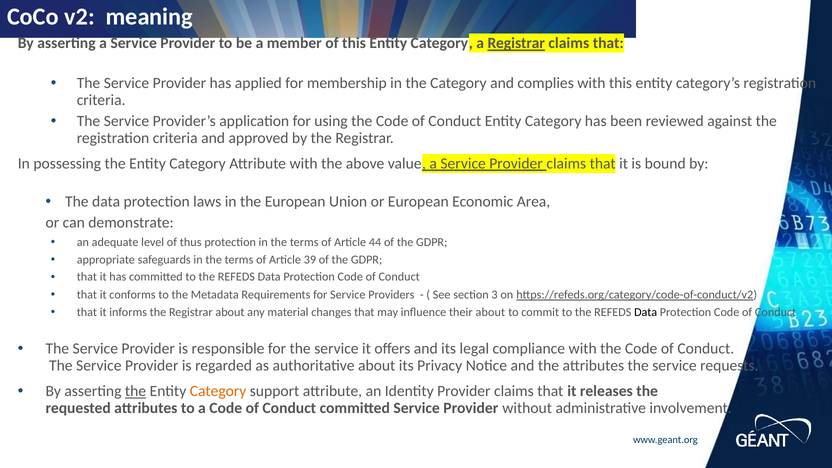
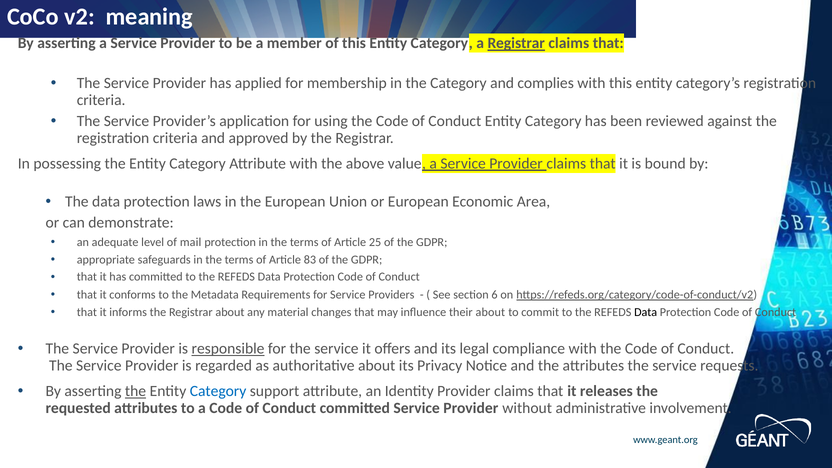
thus: thus -> mail
44: 44 -> 25
39: 39 -> 83
3: 3 -> 6
responsible underline: none -> present
Category at (218, 391) colour: orange -> blue
